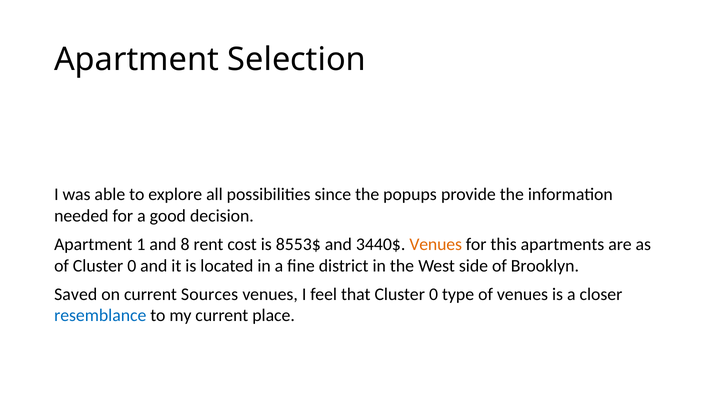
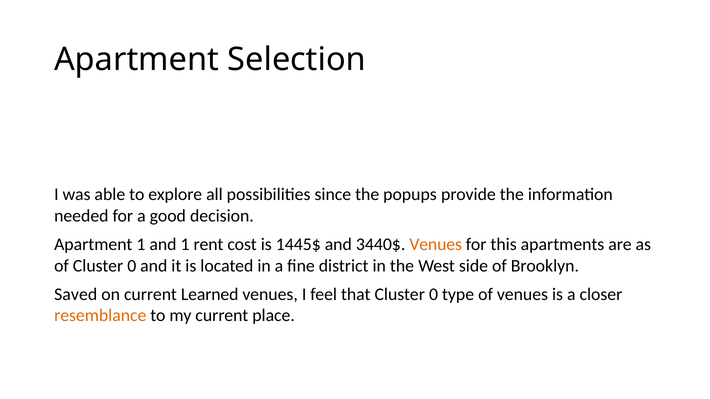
and 8: 8 -> 1
8553$: 8553$ -> 1445$
Sources: Sources -> Learned
resemblance colour: blue -> orange
